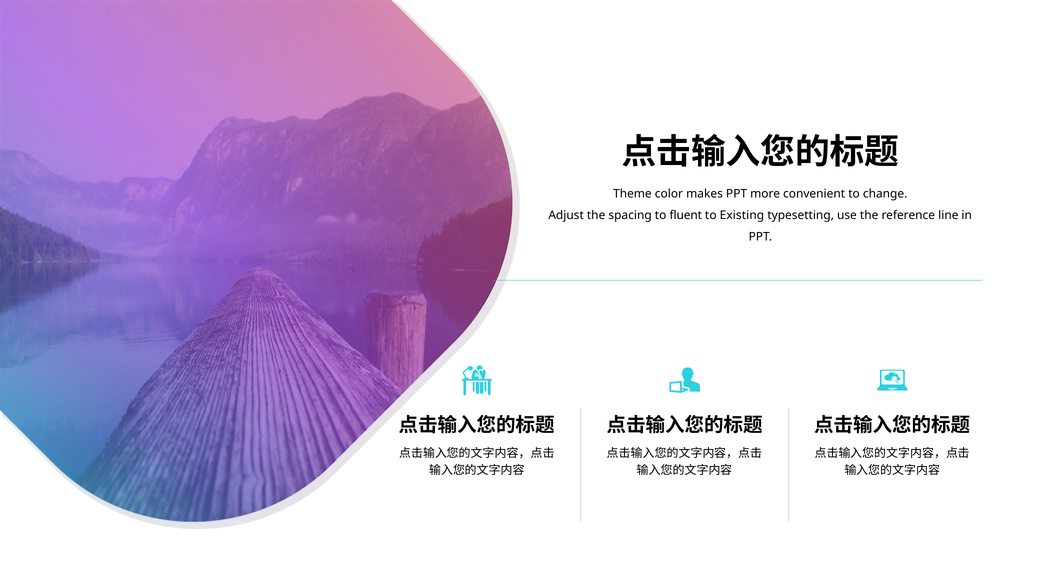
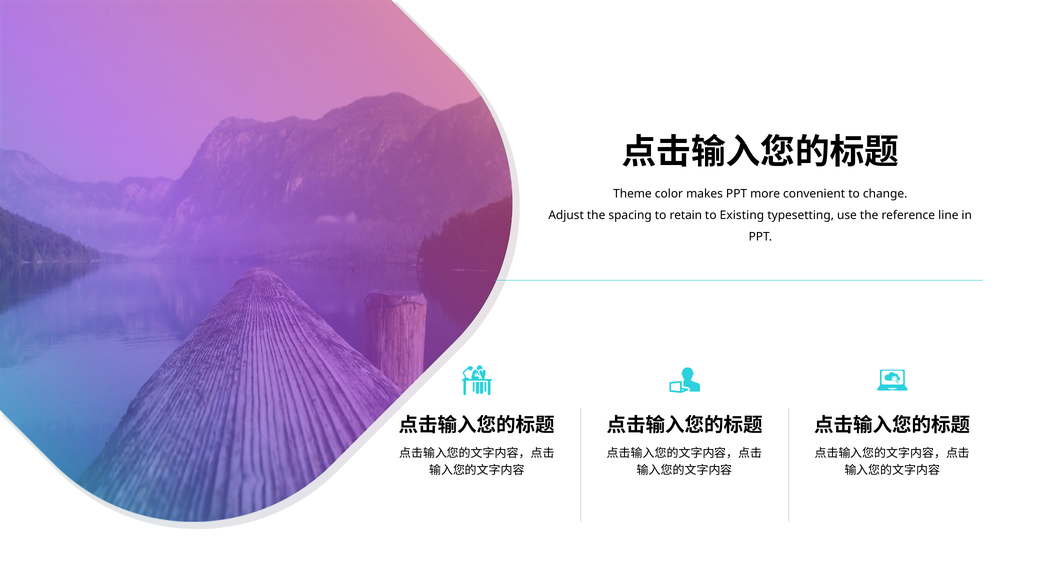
fluent: fluent -> retain
